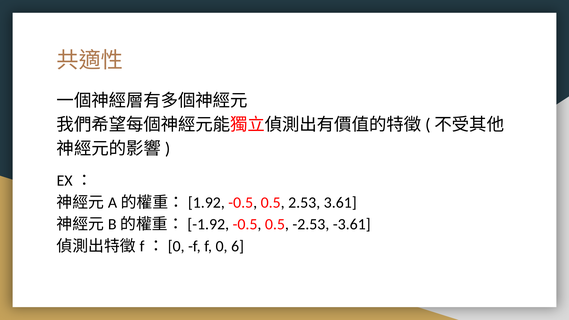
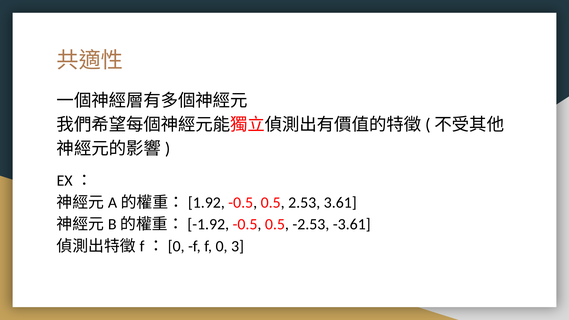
6: 6 -> 3
